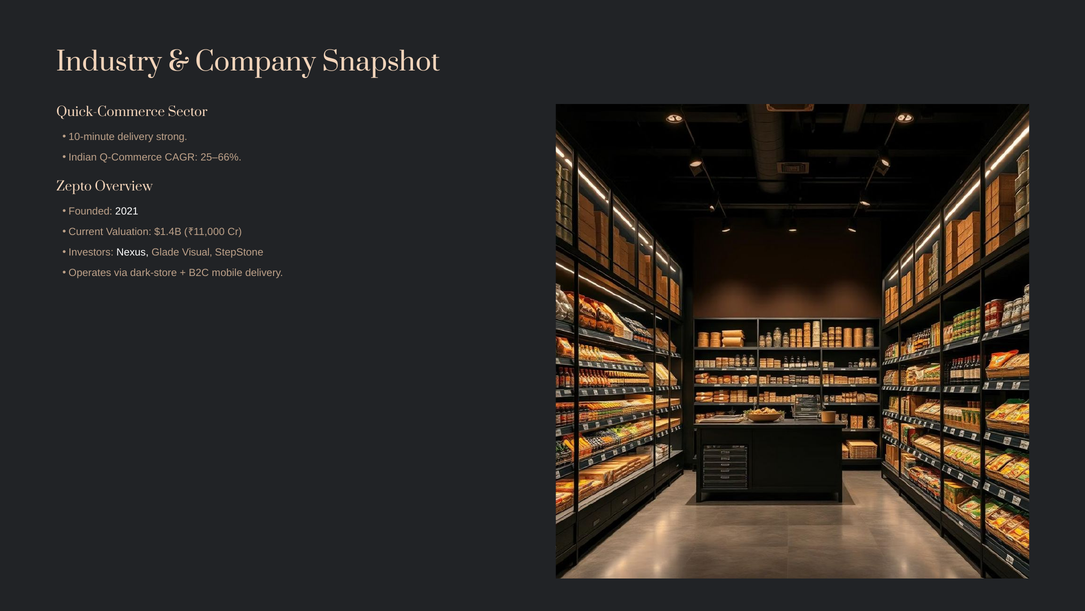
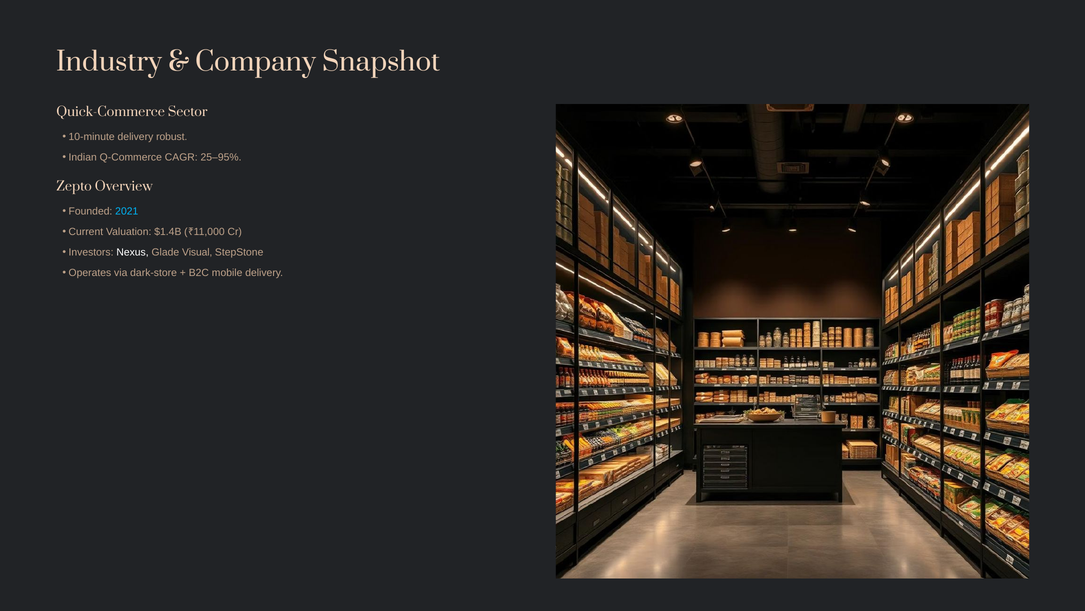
strong: strong -> robust
25–66%: 25–66% -> 25–95%
2021 colour: white -> light blue
